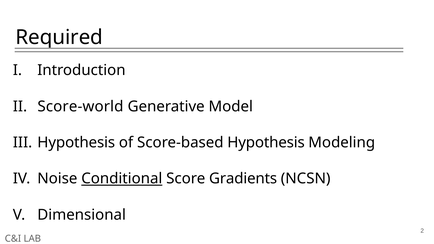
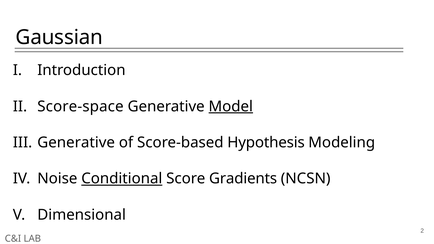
Required: Required -> Gaussian
Score-world: Score-world -> Score-space
Model underline: none -> present
Hypothesis at (76, 143): Hypothesis -> Generative
